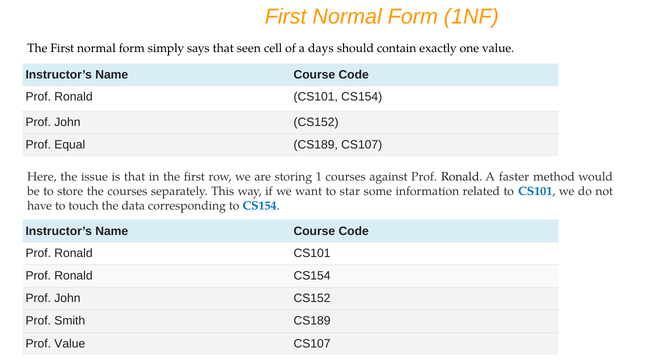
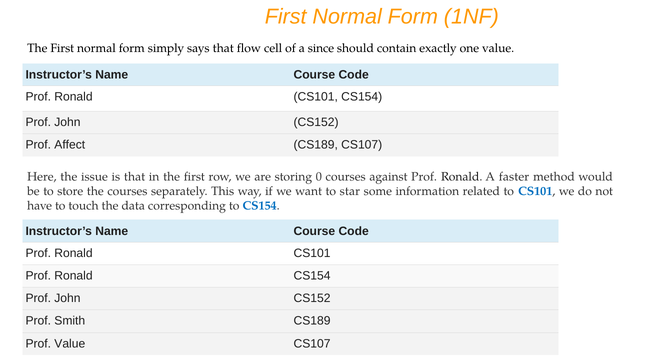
seen: seen -> flow
days: days -> since
Equal: Equal -> Affect
1: 1 -> 0
